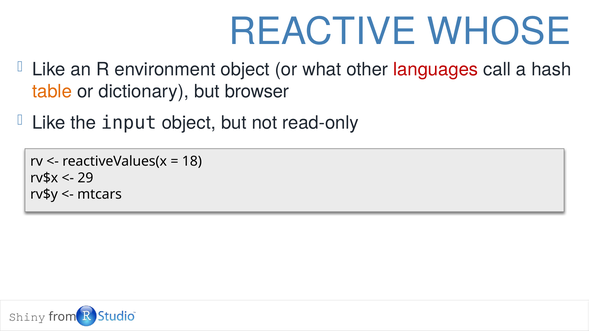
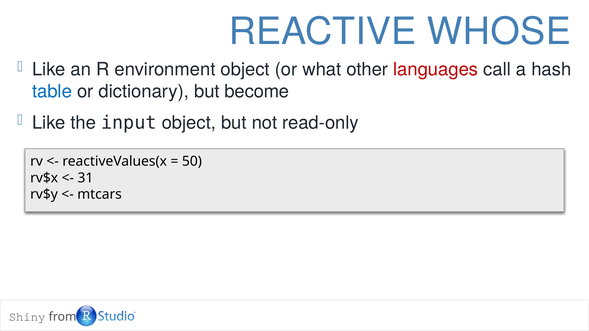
table colour: orange -> blue
browser: browser -> become
18: 18 -> 50
29: 29 -> 31
